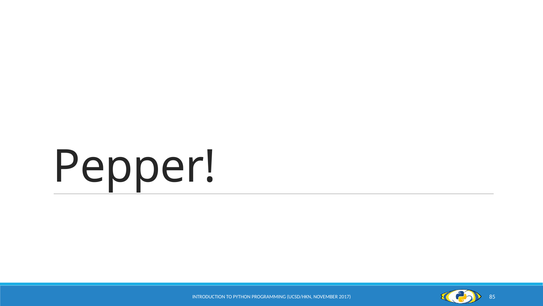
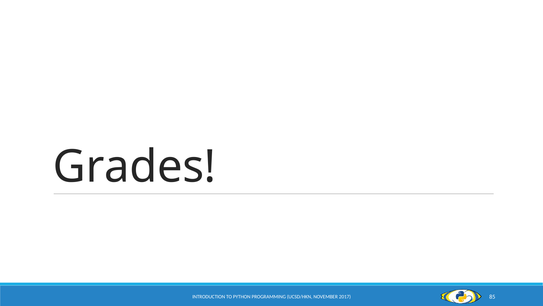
Pepper: Pepper -> Grades
